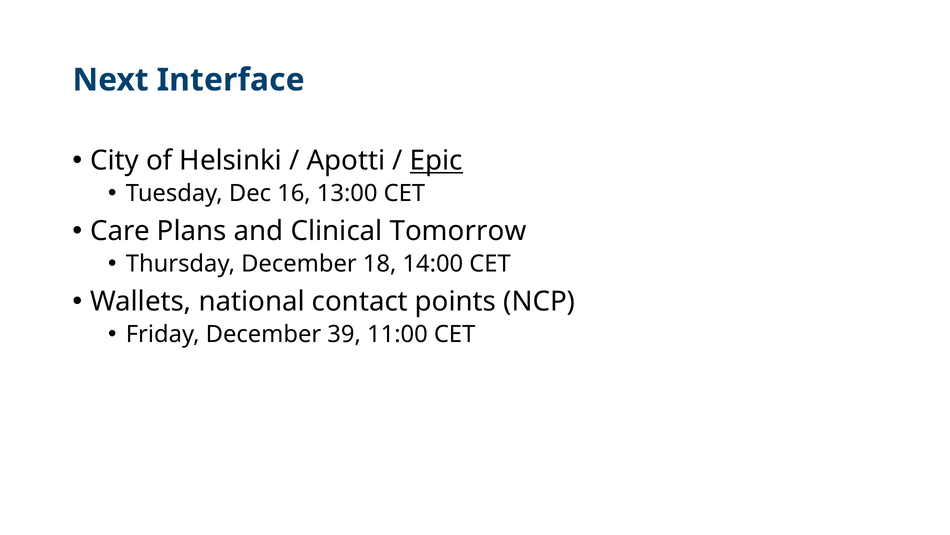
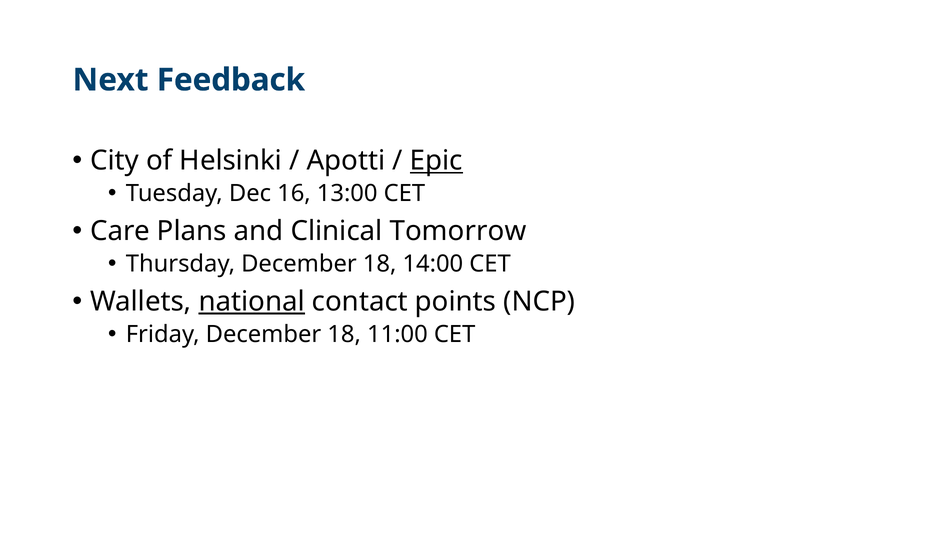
Interface: Interface -> Feedback
national underline: none -> present
Friday December 39: 39 -> 18
